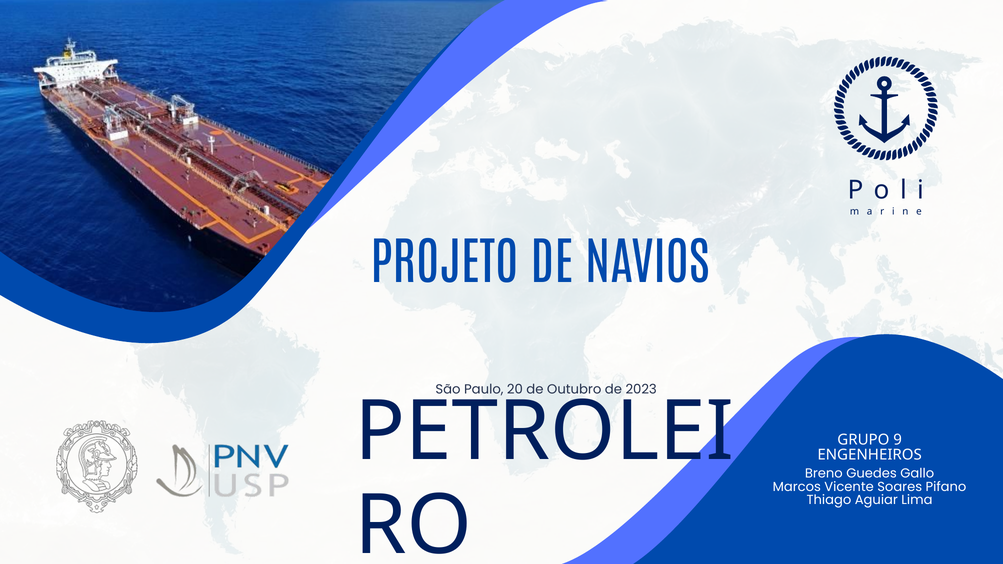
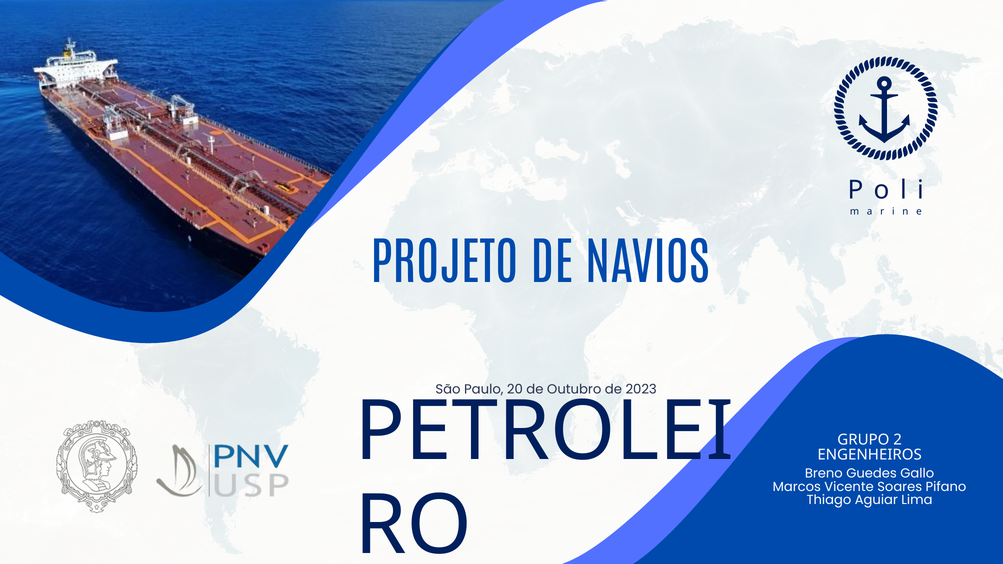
9: 9 -> 2
